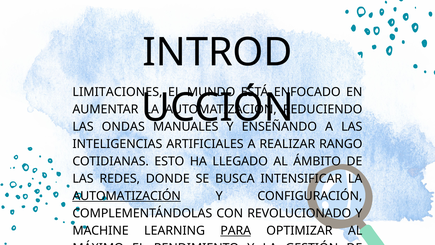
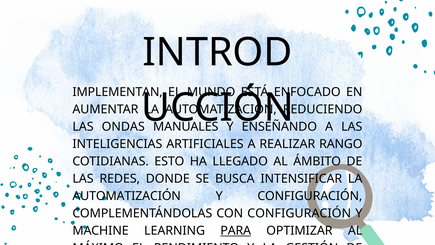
LIMITACIONES: LIMITACIONES -> IMPLEMENTAN
AUTOMATIZACIÓN at (127, 196) underline: present -> none
CON REVOLUCIONADO: REVOLUCIONADO -> CONFIGURACIÓN
